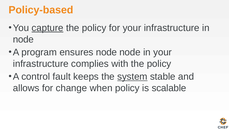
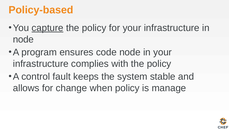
ensures node: node -> code
system underline: present -> none
scalable: scalable -> manage
